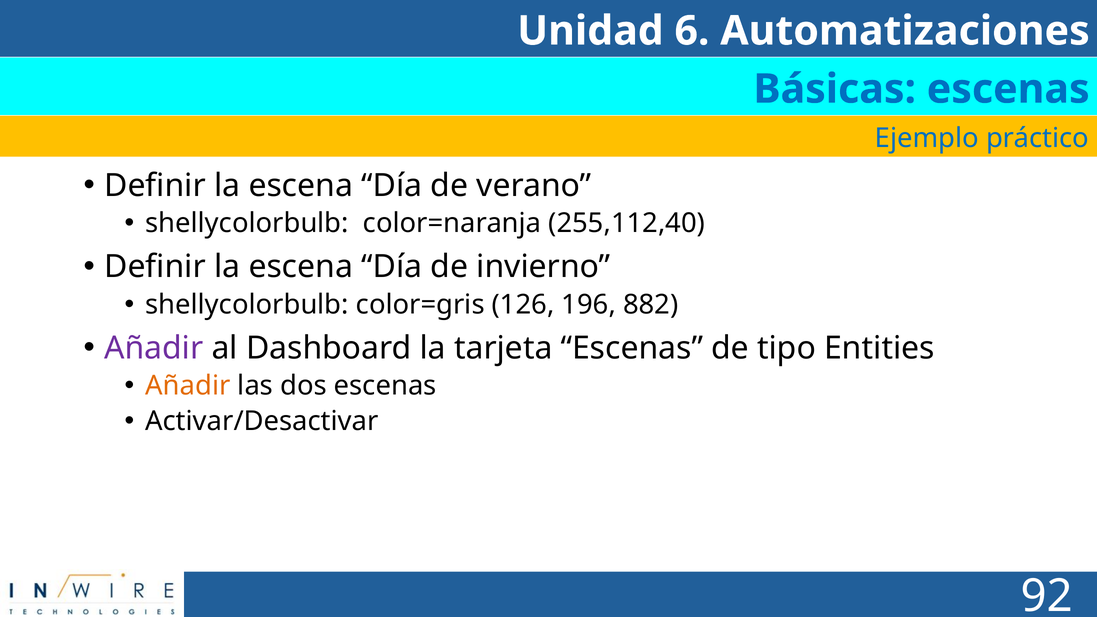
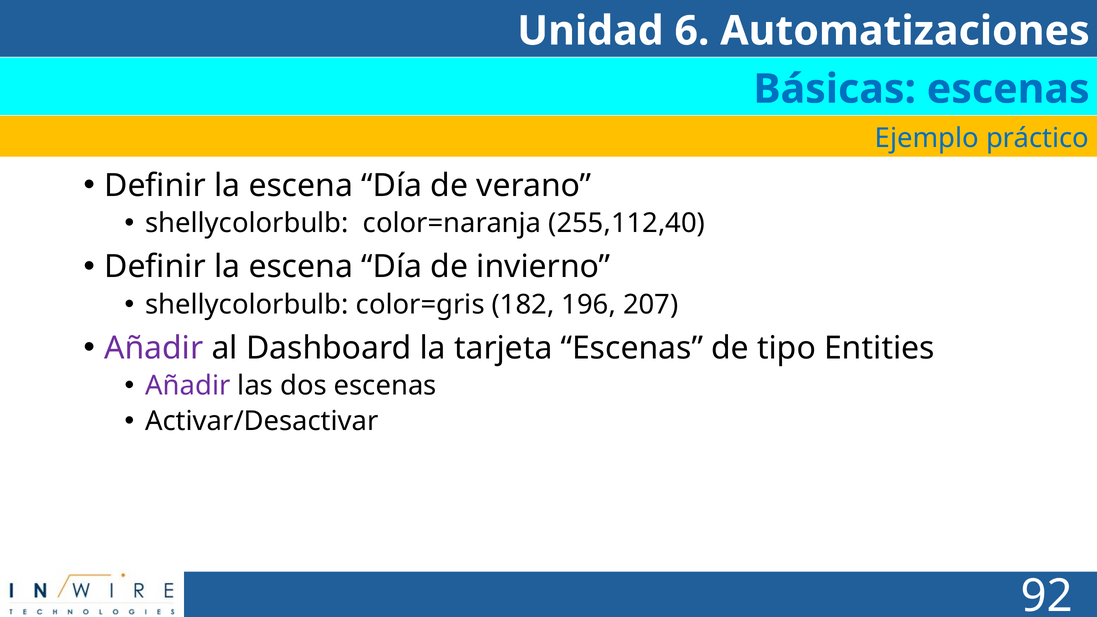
126: 126 -> 182
882: 882 -> 207
Añadir at (188, 386) colour: orange -> purple
